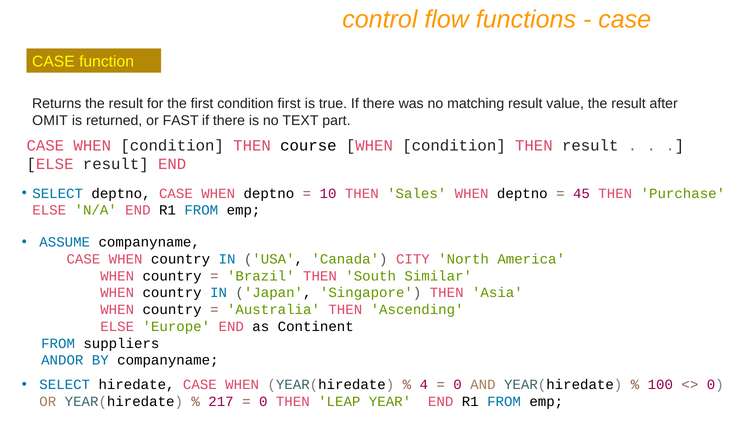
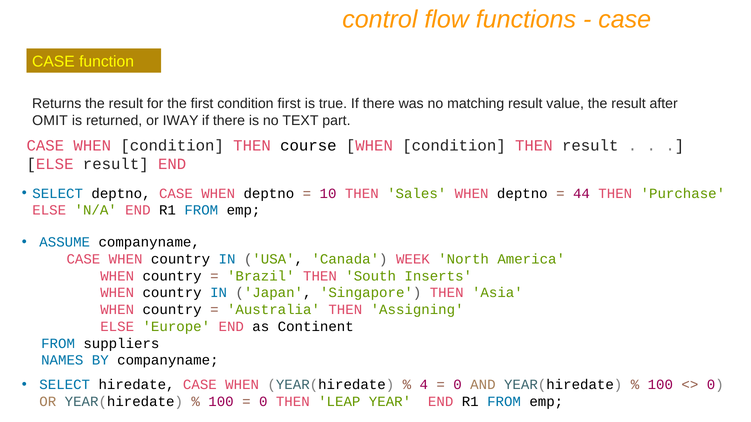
FAST: FAST -> IWAY
45: 45 -> 44
CITY: CITY -> WEEK
Similar: Similar -> Inserts
Ascending: Ascending -> Assigning
ANDOR: ANDOR -> NAMES
217 at (221, 402): 217 -> 100
